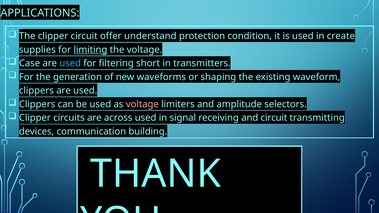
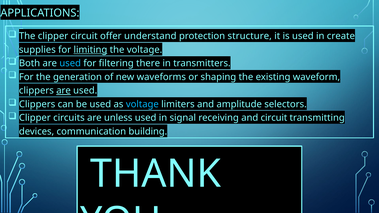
condition: condition -> structure
Case: Case -> Both
short: short -> there
are at (64, 91) underline: none -> present
voltage at (142, 104) colour: pink -> light blue
across: across -> unless
